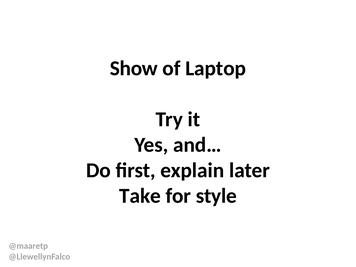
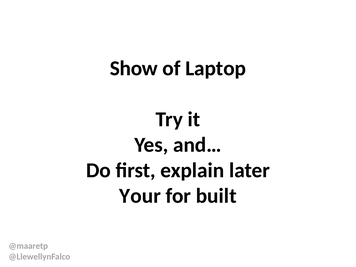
Take: Take -> Your
style: style -> built
